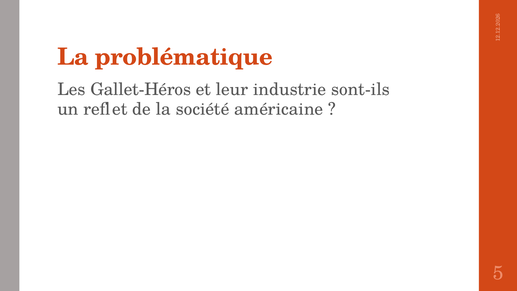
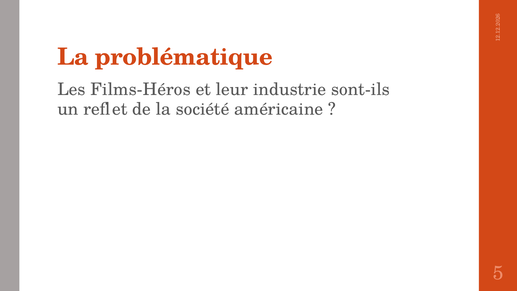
Gallet-Héros: Gallet-Héros -> Films-Héros
